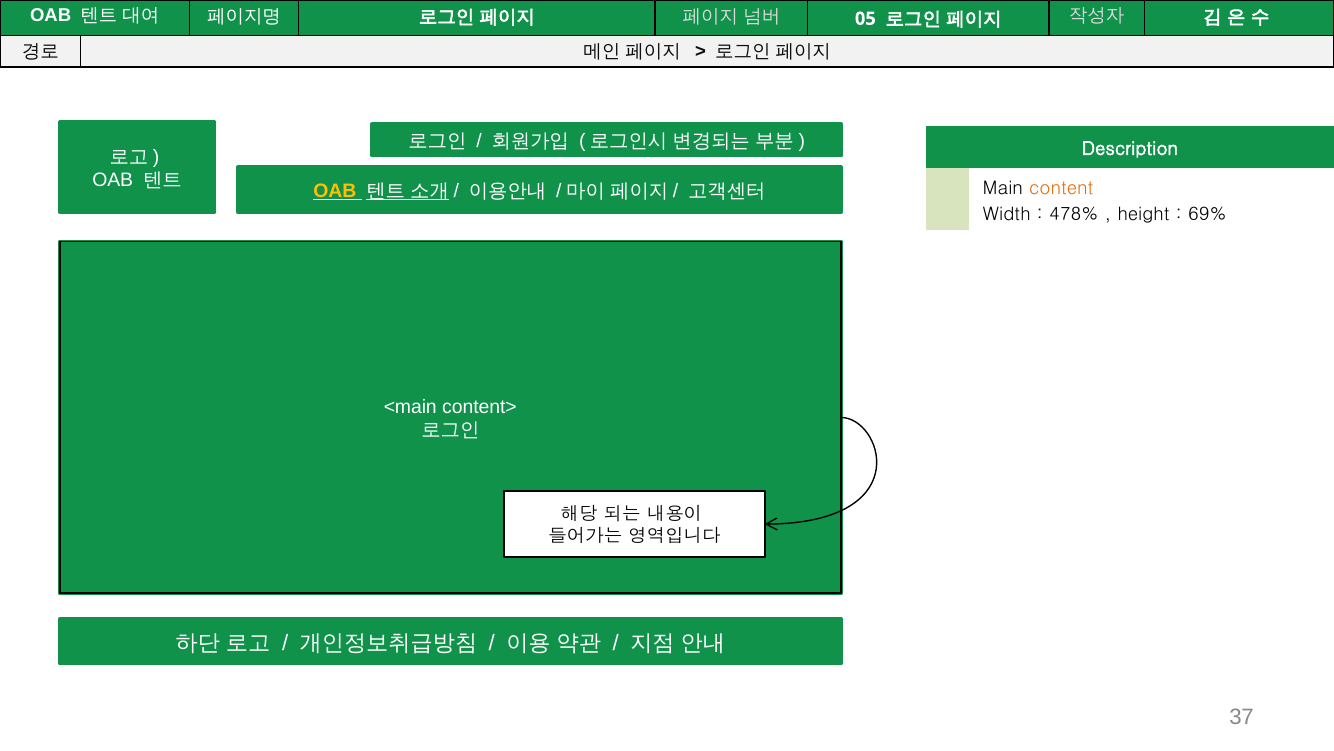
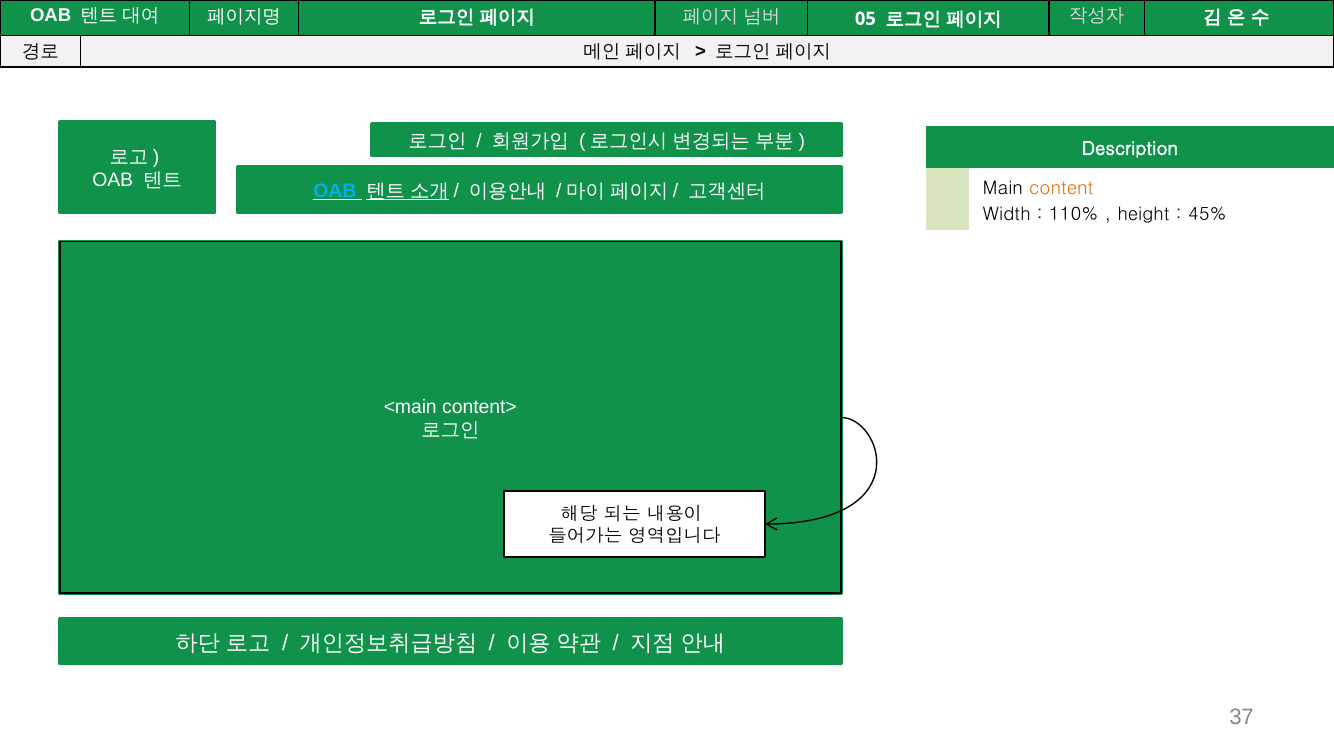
OAB at (335, 191) colour: yellow -> light blue
478%: 478% -> 110%
69%: 69% -> 45%
